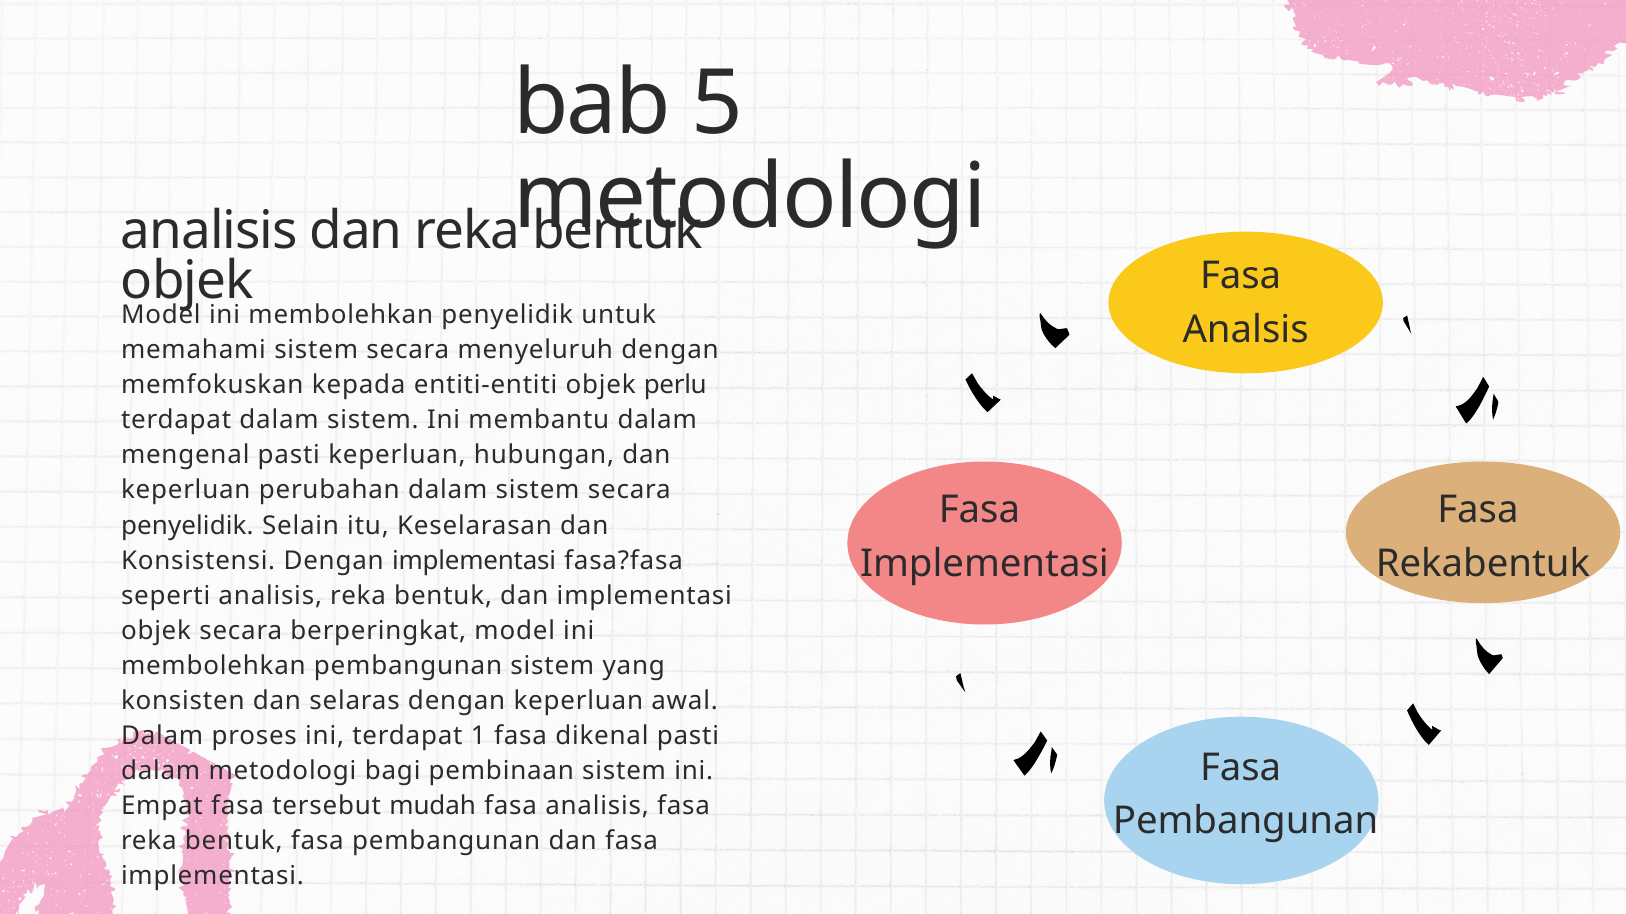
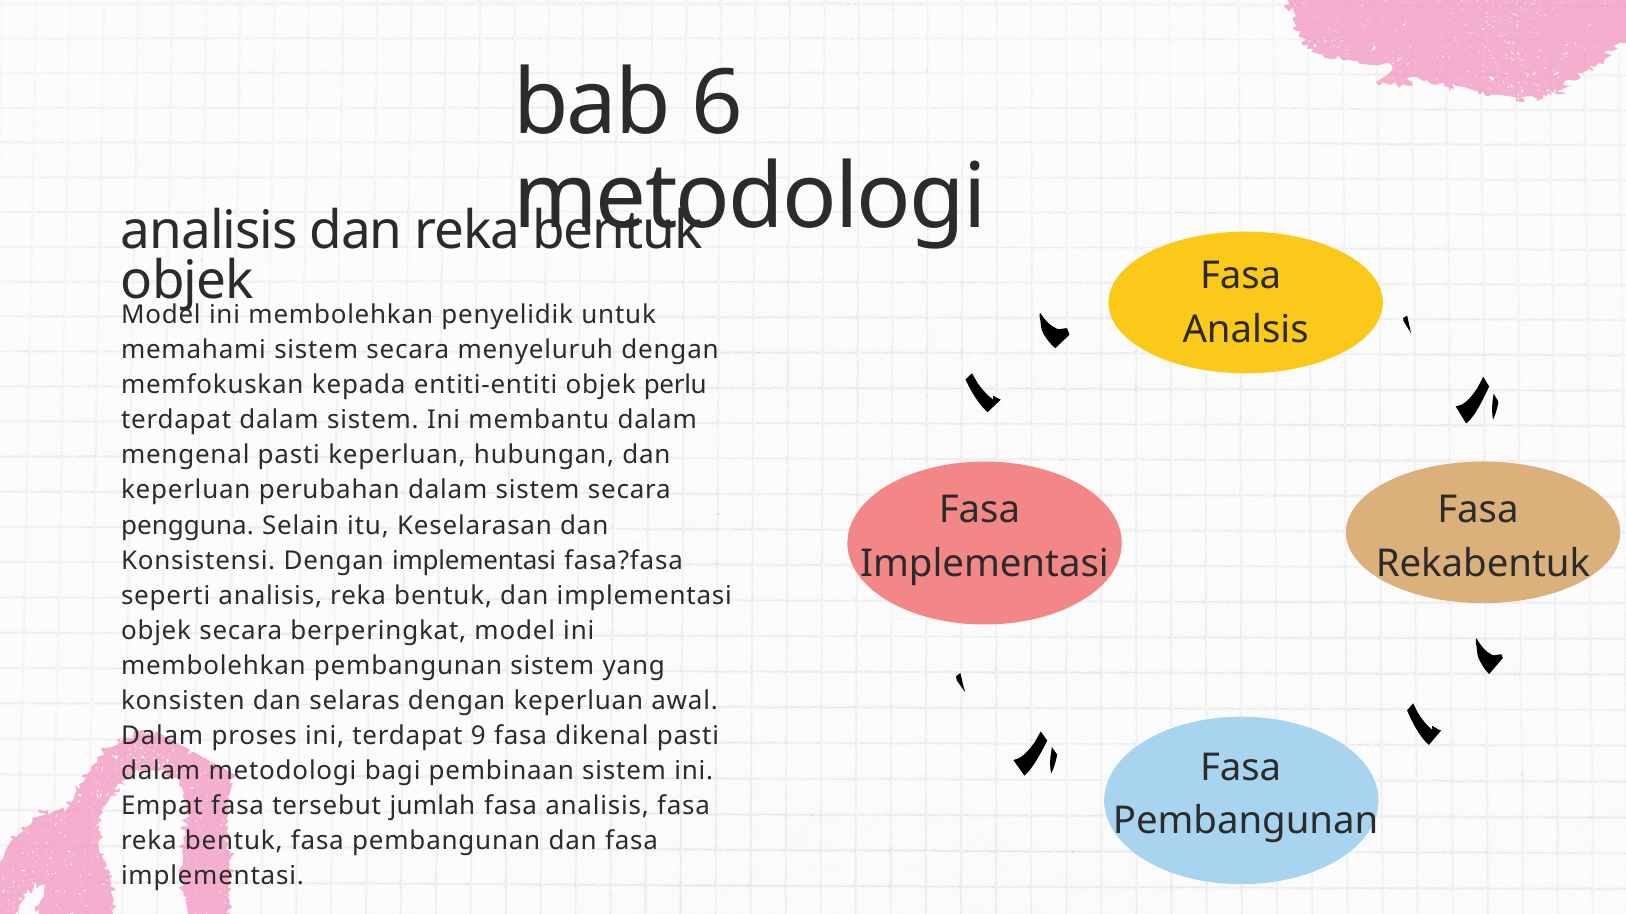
5: 5 -> 6
penyelidik at (187, 526): penyelidik -> pengguna
1: 1 -> 9
mudah: mudah -> jumlah
